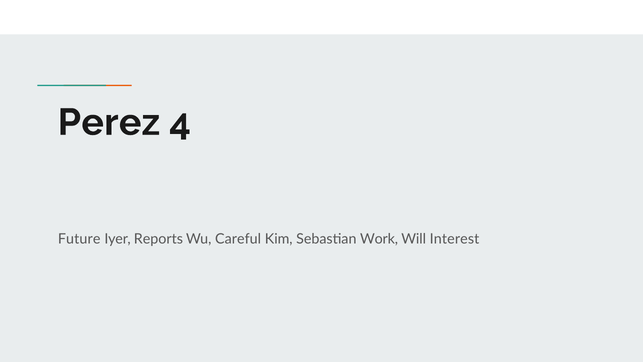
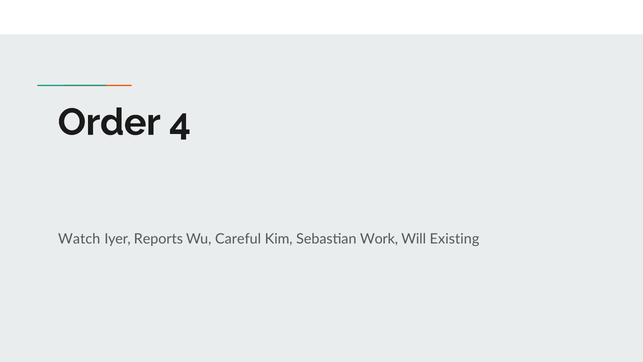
Perez: Perez -> Order
Future: Future -> Watch
Interest: Interest -> Existing
